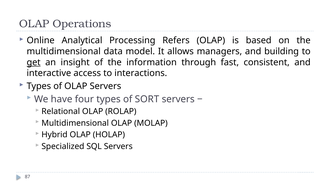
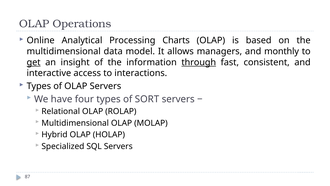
Refers: Refers -> Charts
building: building -> monthly
through underline: none -> present
